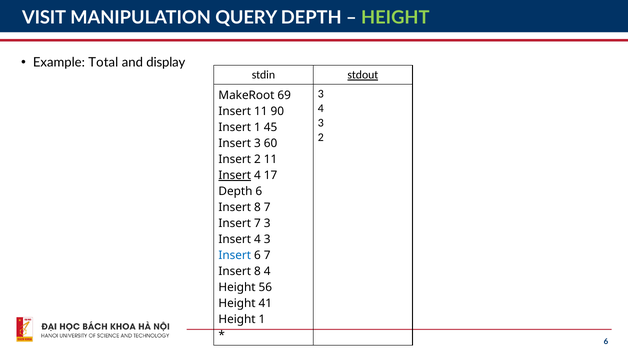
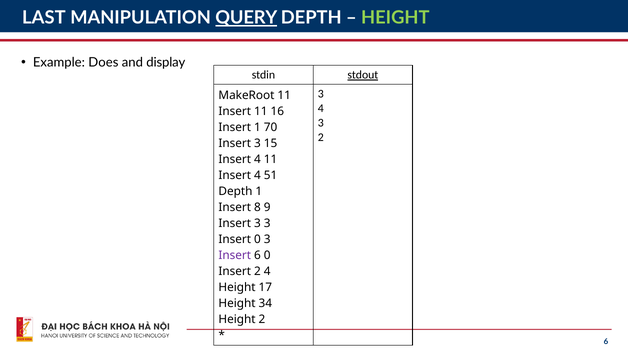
VISIT: VISIT -> LAST
QUERY underline: none -> present
Total: Total -> Does
MakeRoot 69: 69 -> 11
90: 90 -> 16
45: 45 -> 70
60: 60 -> 15
2 at (257, 160): 2 -> 4
Insert at (235, 176) underline: present -> none
17: 17 -> 51
Depth 6: 6 -> 1
8 7: 7 -> 9
7 at (257, 224): 7 -> 3
4 at (257, 240): 4 -> 0
Insert at (235, 256) colour: blue -> purple
6 7: 7 -> 0
8 at (257, 272): 8 -> 2
56: 56 -> 17
41: 41 -> 34
Height 1: 1 -> 2
